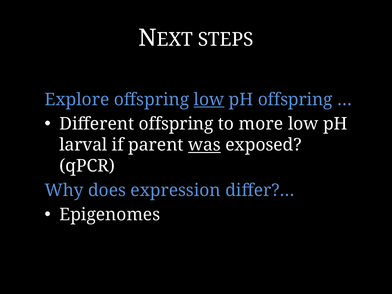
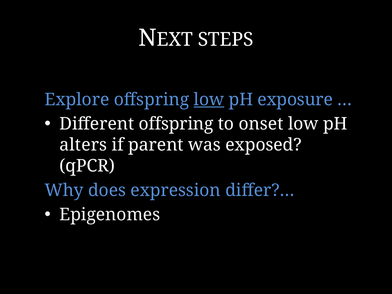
pH offspring: offspring -> exposure
more: more -> onset
larval: larval -> alters
was underline: present -> none
